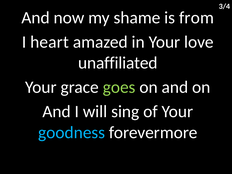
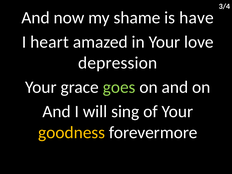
from: from -> have
unaffiliated: unaffiliated -> depression
goodness colour: light blue -> yellow
